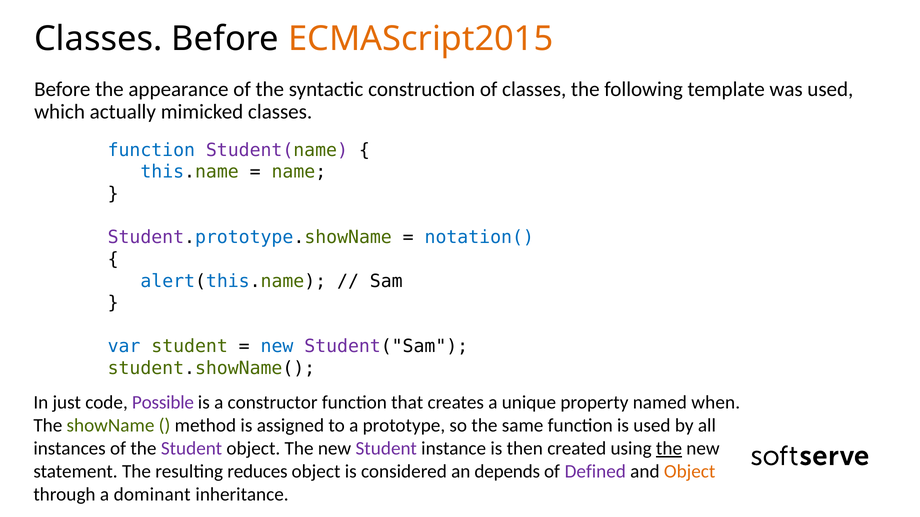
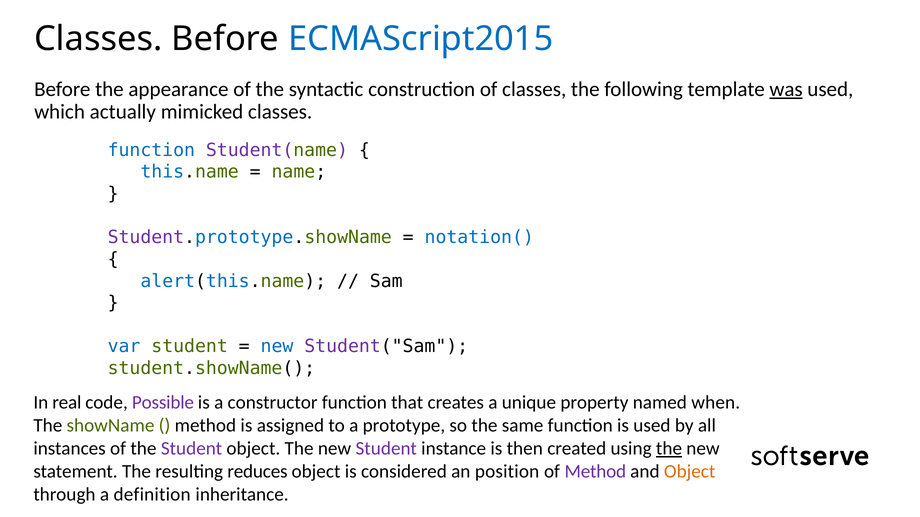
ECMAScript2015 colour: orange -> blue
was underline: none -> present
just: just -> real
depends: depends -> position
of Defined: Defined -> Method
dominant: dominant -> definition
